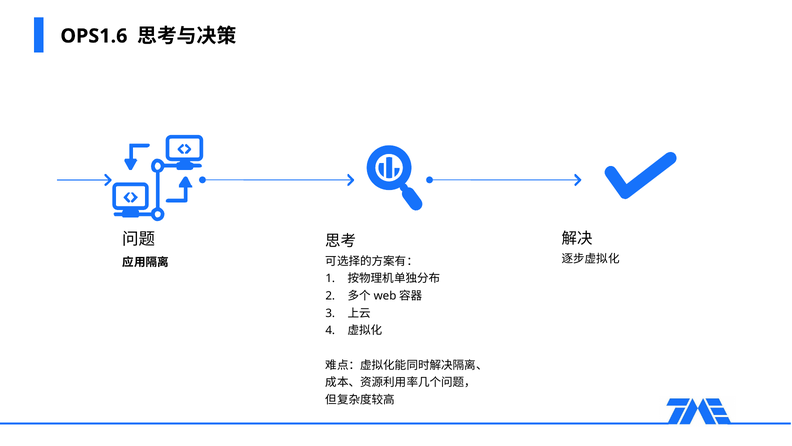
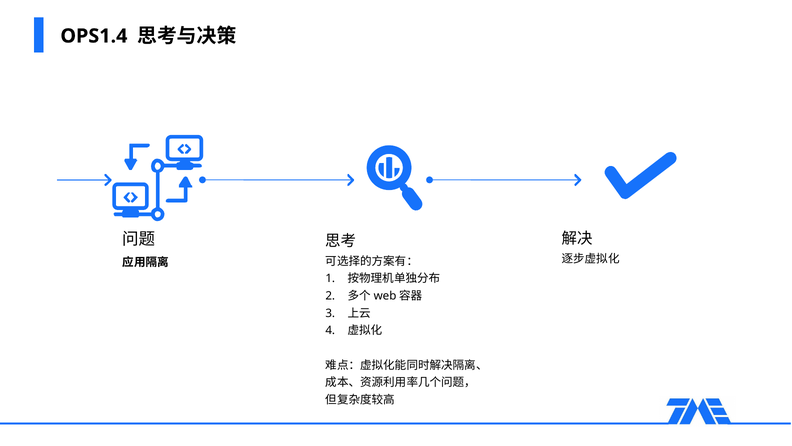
OPS1.6: OPS1.6 -> OPS1.4
